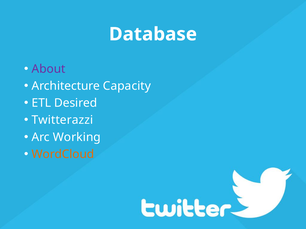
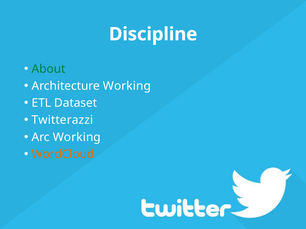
Database: Database -> Discipline
About colour: purple -> green
Architecture Capacity: Capacity -> Working
Desired: Desired -> Dataset
